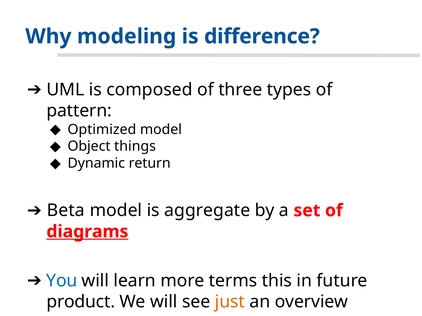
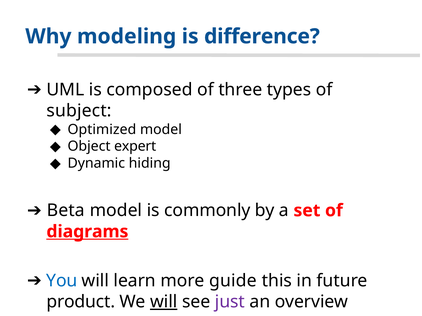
pattern: pattern -> subject
things: things -> expert
return: return -> hiding
aggregate: aggregate -> commonly
terms: terms -> guide
will at (164, 302) underline: none -> present
just colour: orange -> purple
